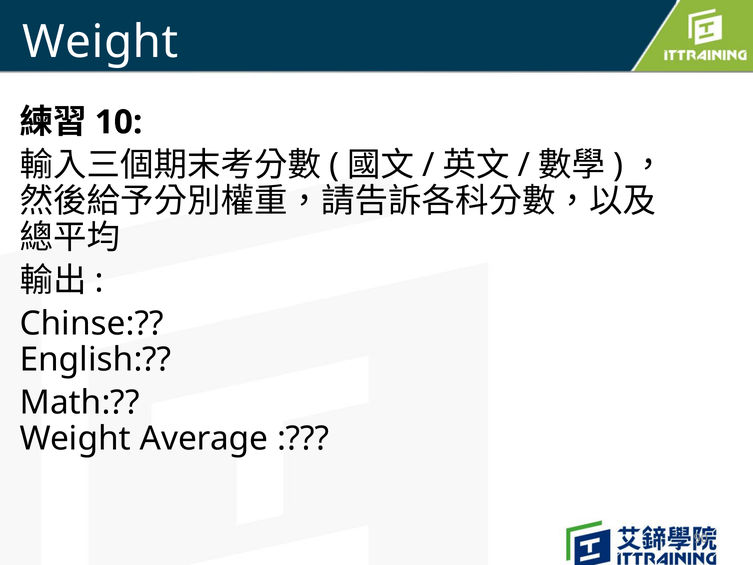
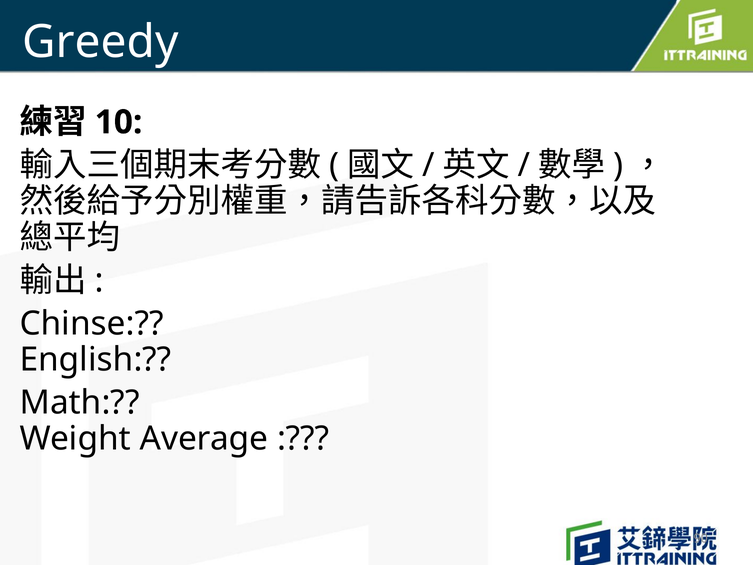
Weight at (100, 42): Weight -> Greedy
